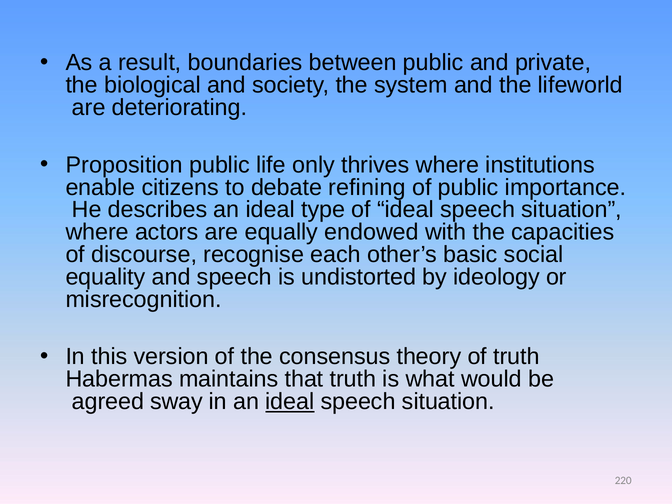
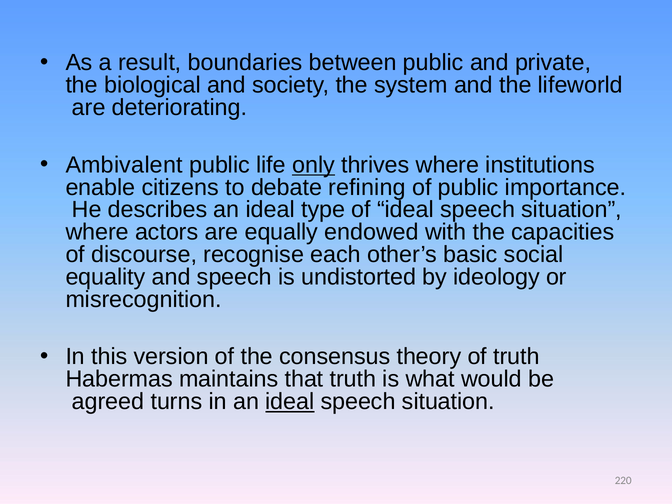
Proposition: Proposition -> Ambivalent
only underline: none -> present
sway: sway -> turns
